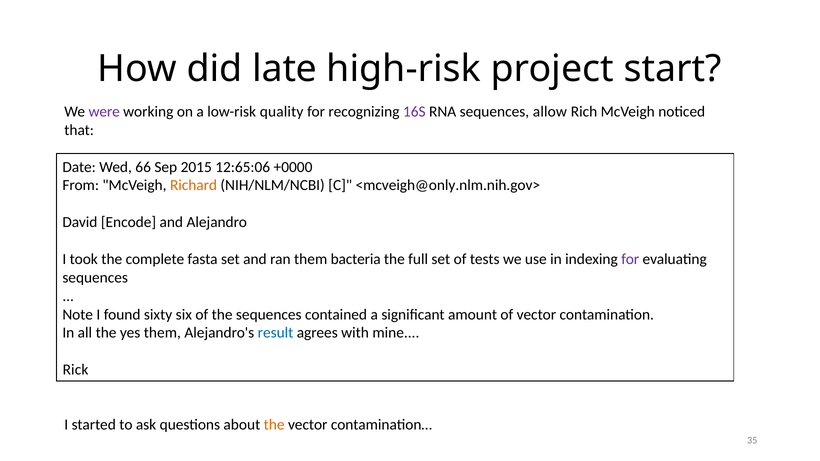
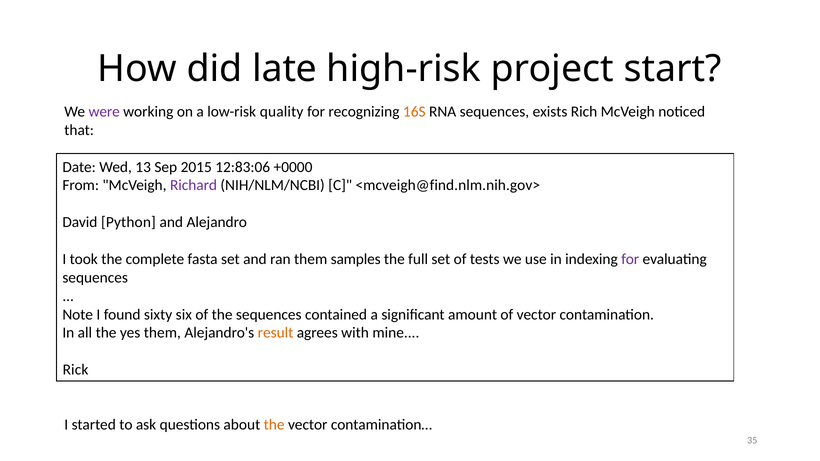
16S colour: purple -> orange
allow: allow -> exists
66: 66 -> 13
12:65:06: 12:65:06 -> 12:83:06
Richard colour: orange -> purple
<mcveigh@only.nlm.nih.gov>: <mcveigh@only.nlm.nih.gov> -> <mcveigh@find.nlm.nih.gov>
Encode: Encode -> Python
bacteria: bacteria -> samples
result colour: blue -> orange
